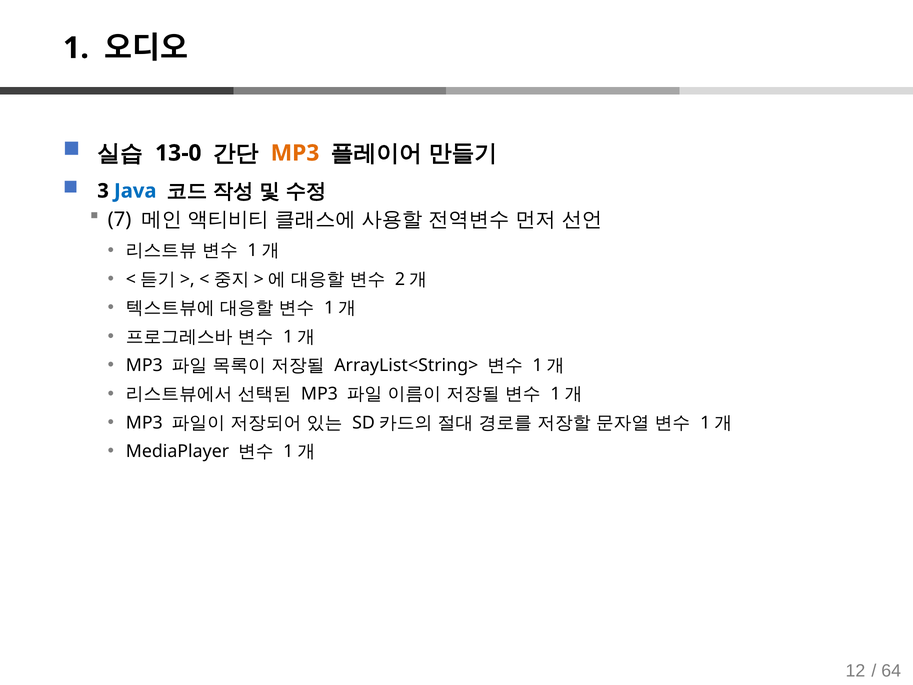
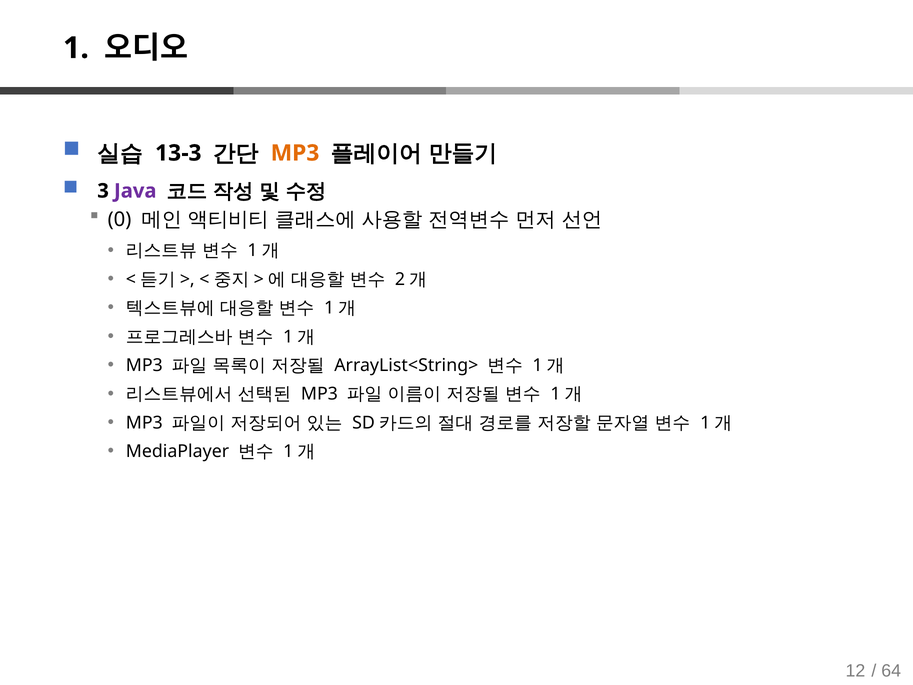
13-0: 13-0 -> 13-3
Java colour: blue -> purple
7: 7 -> 0
